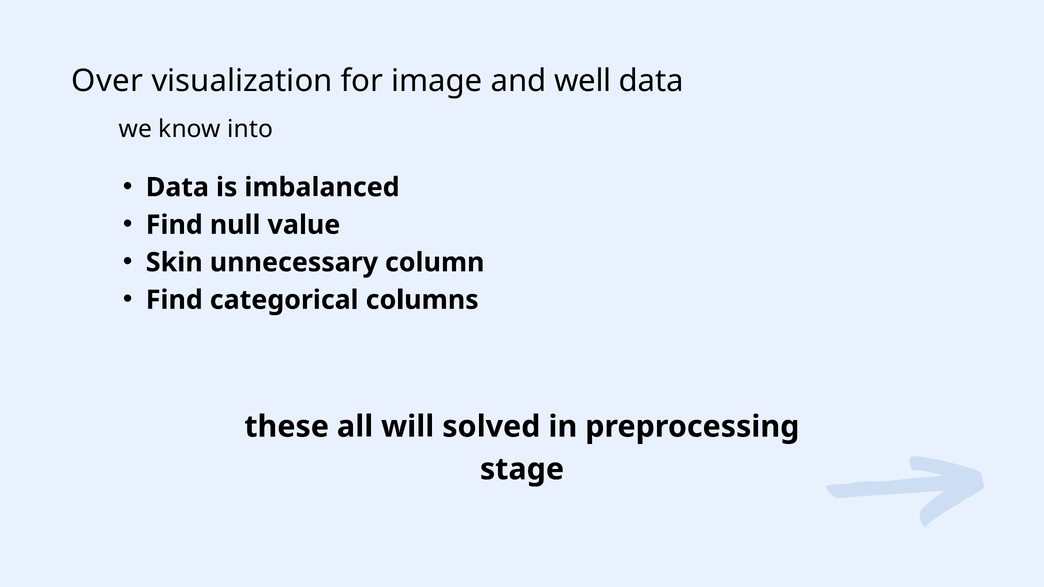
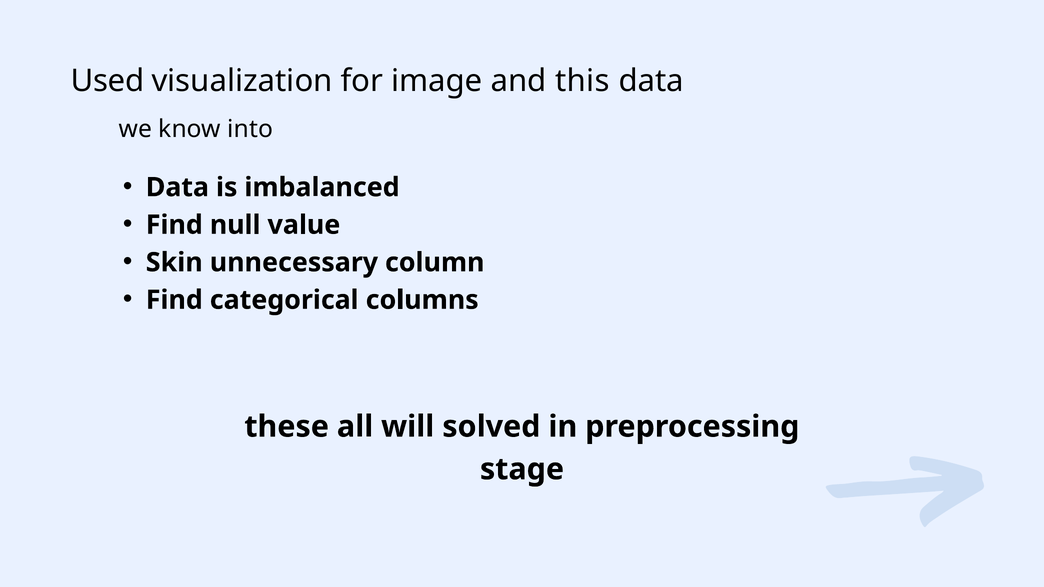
Over: Over -> Used
well: well -> this
